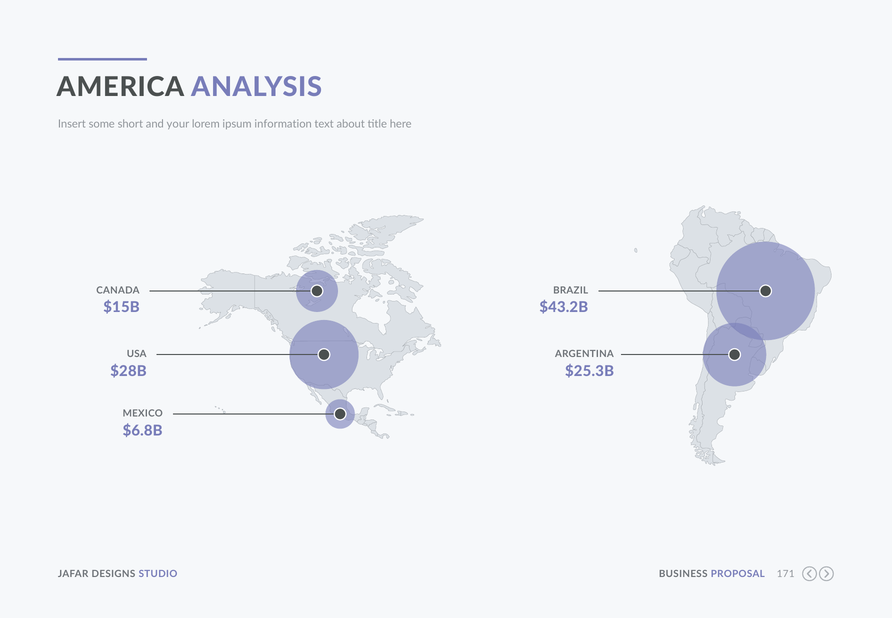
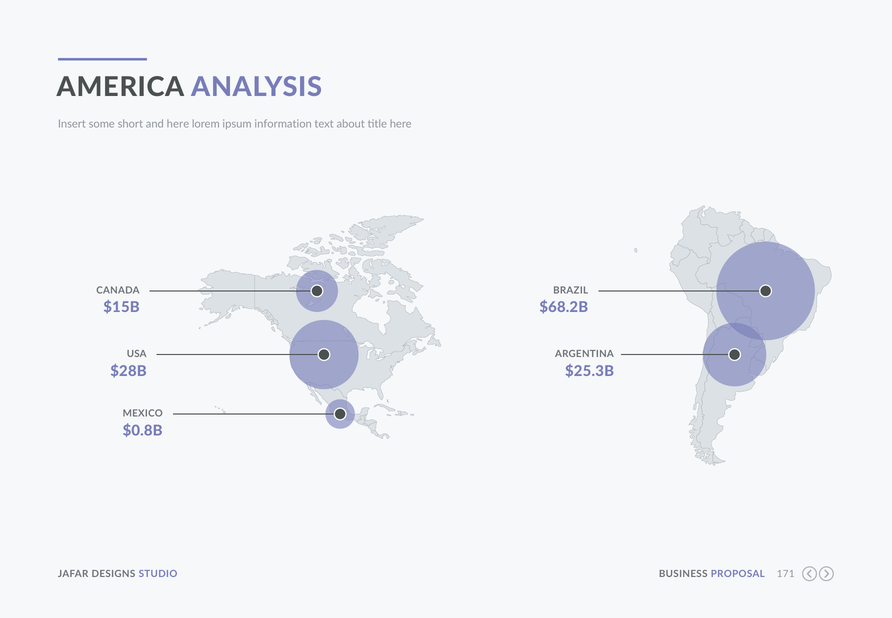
and your: your -> here
$43.2B: $43.2B -> $68.2B
$6.8B: $6.8B -> $0.8B
